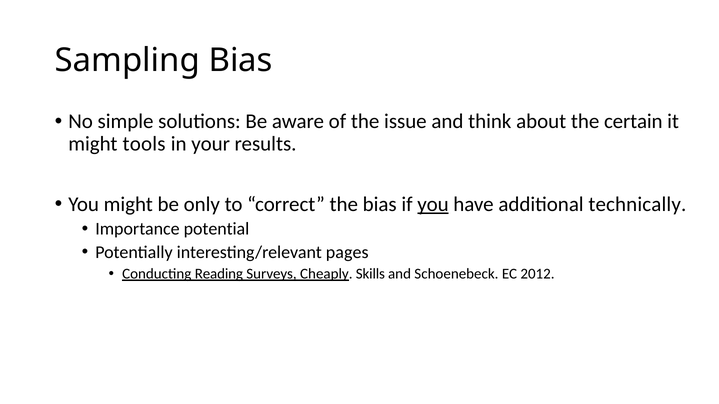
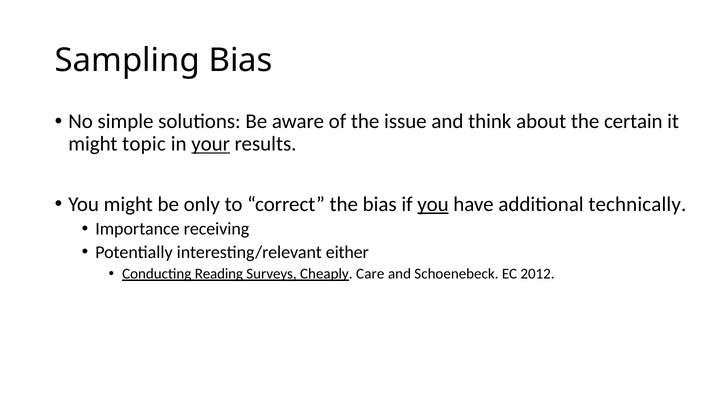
tools: tools -> topic
your underline: none -> present
potential: potential -> receiving
pages: pages -> either
Skills: Skills -> Care
